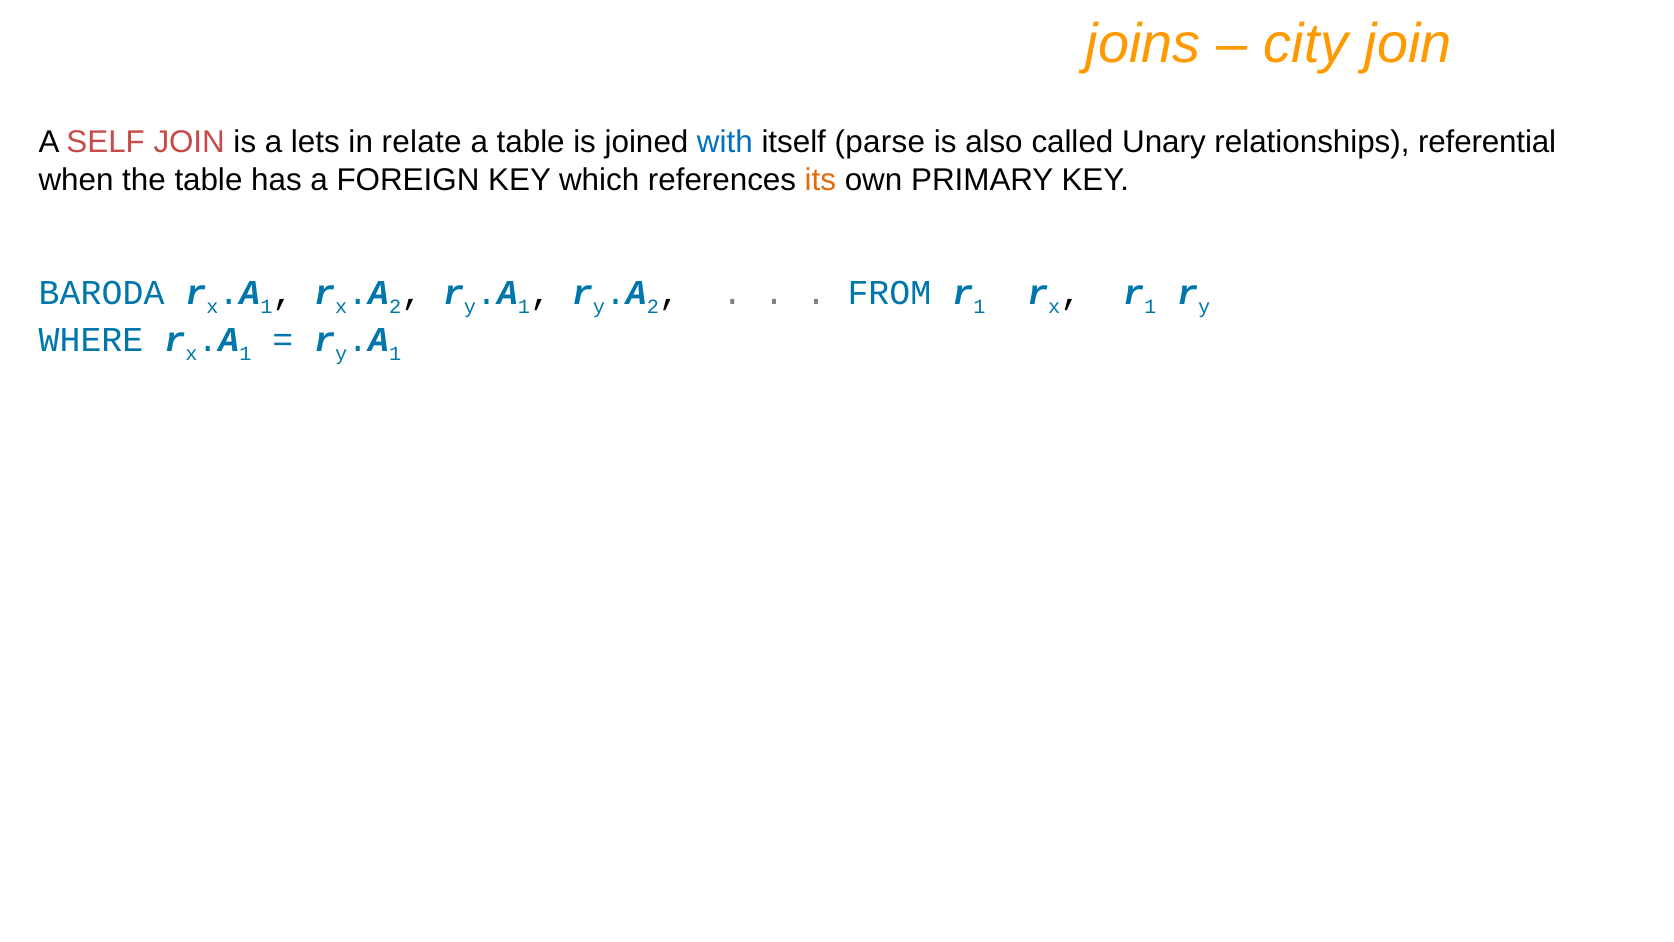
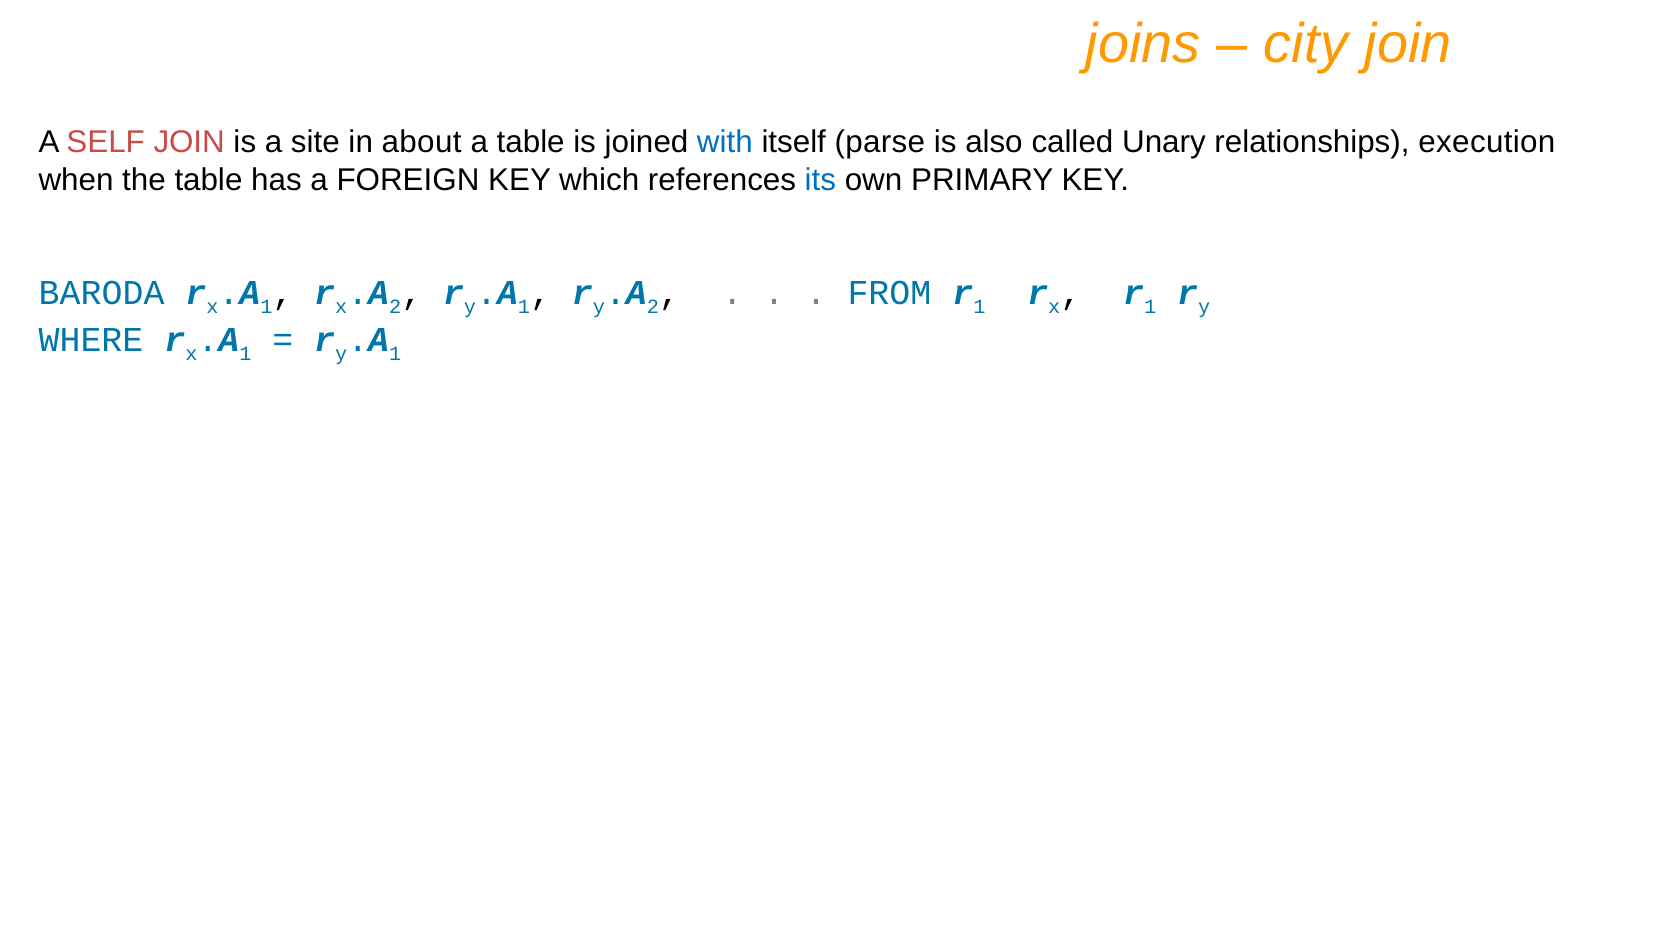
lets: lets -> site
relate: relate -> about
referential: referential -> execution
its colour: orange -> blue
